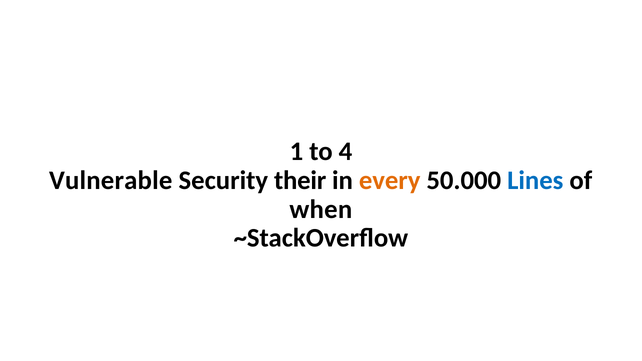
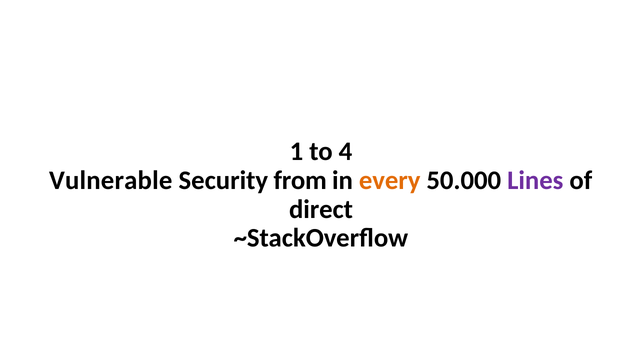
their: their -> from
Lines colour: blue -> purple
when: when -> direct
